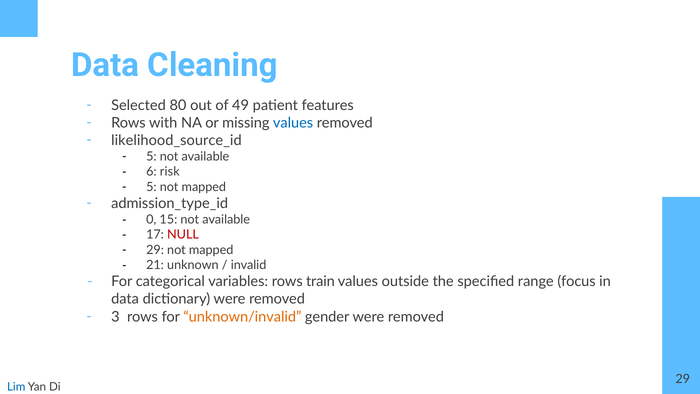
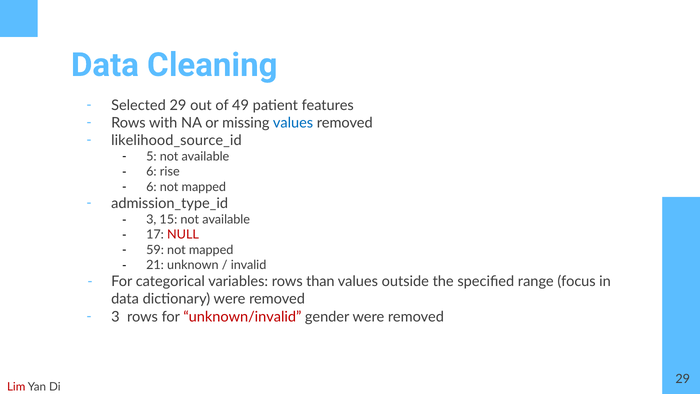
Selected 80: 80 -> 29
risk: risk -> rise
5 at (151, 187): 5 -> 6
0 at (151, 219): 0 -> 3
29 at (155, 250): 29 -> 59
train: train -> than
unknown/invalid colour: orange -> red
Lim colour: blue -> red
